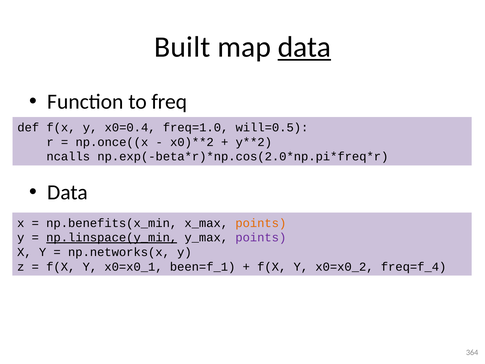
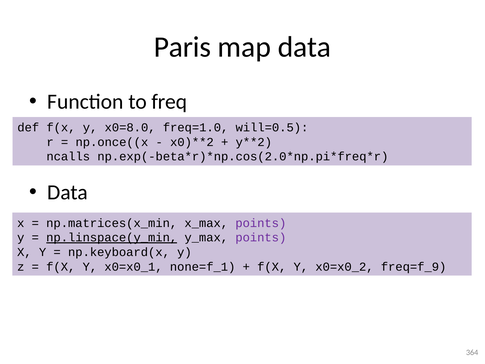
Built: Built -> Paris
data at (304, 47) underline: present -> none
x0=0.4: x0=0.4 -> x0=8.0
np.benefits(x_min: np.benefits(x_min -> np.matrices(x_min
points at (261, 223) colour: orange -> purple
np.networks(x: np.networks(x -> np.keyboard(x
been=f_1: been=f_1 -> none=f_1
freq=f_4: freq=f_4 -> freq=f_9
